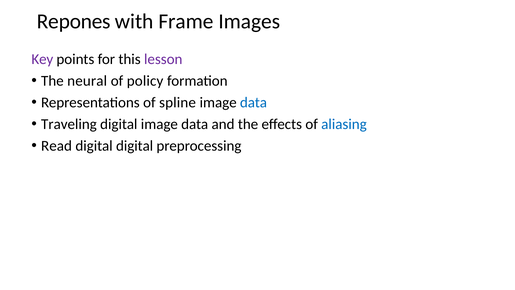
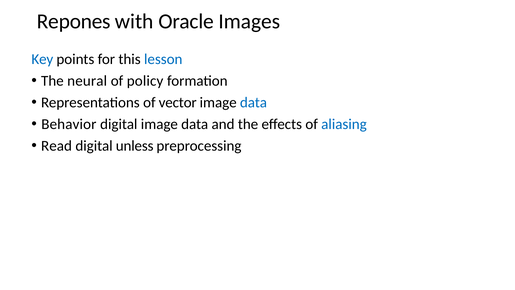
Frame: Frame -> Oracle
Key colour: purple -> blue
lesson colour: purple -> blue
spline: spline -> vector
Traveling: Traveling -> Behavior
digital digital: digital -> unless
